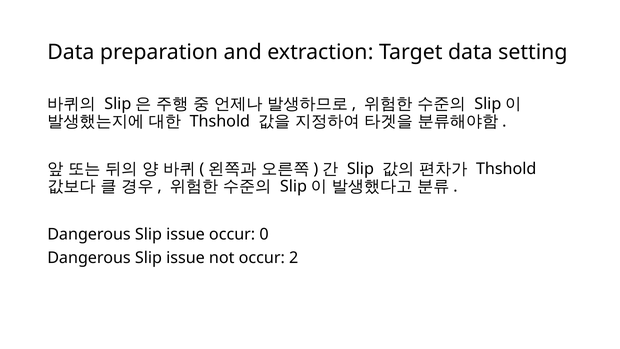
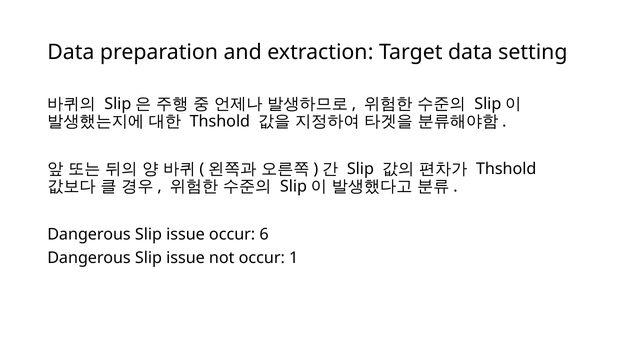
0: 0 -> 6
2: 2 -> 1
